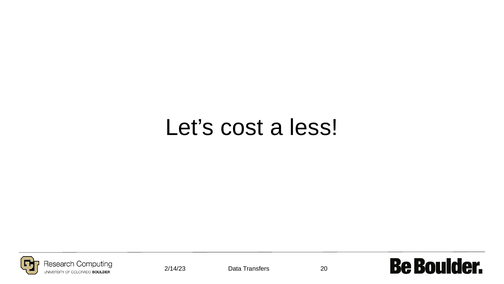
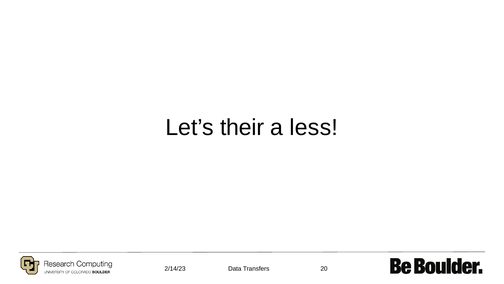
cost: cost -> their
